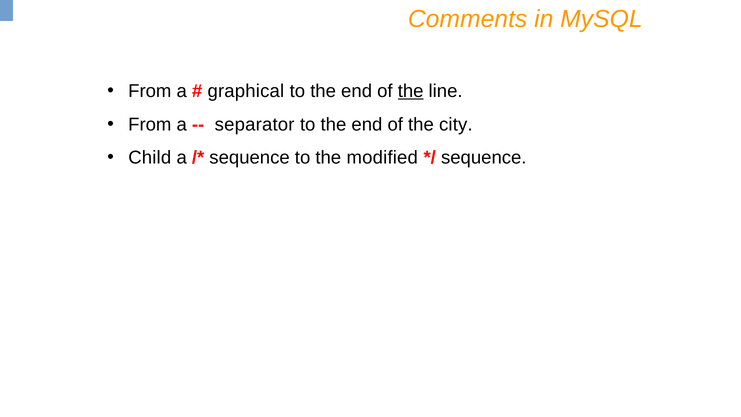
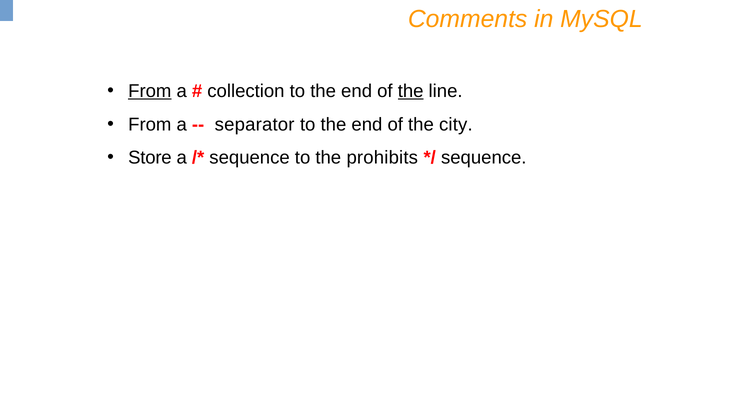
From at (150, 91) underline: none -> present
graphical: graphical -> collection
Child: Child -> Store
modified: modified -> prohibits
